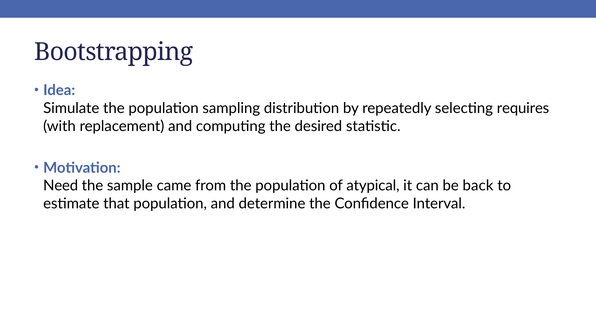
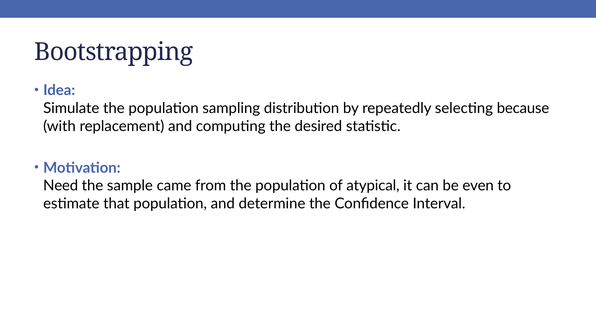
requires: requires -> because
back: back -> even
